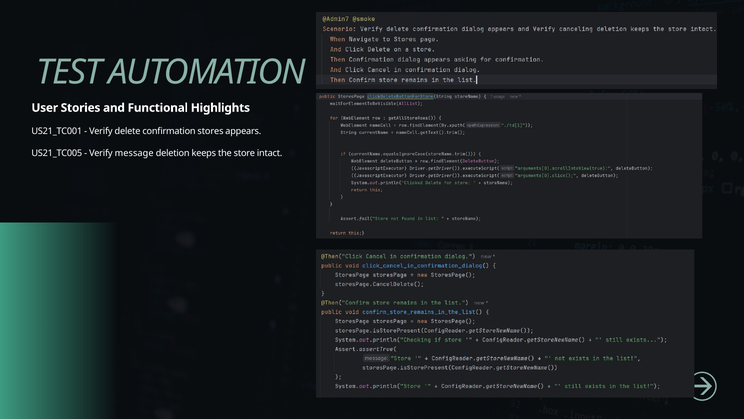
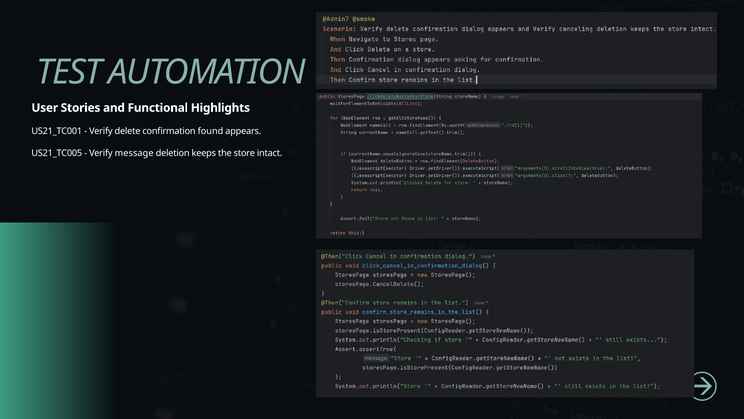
stores: stores -> found
